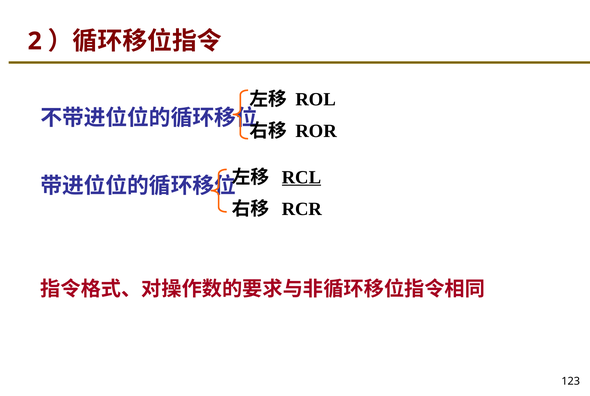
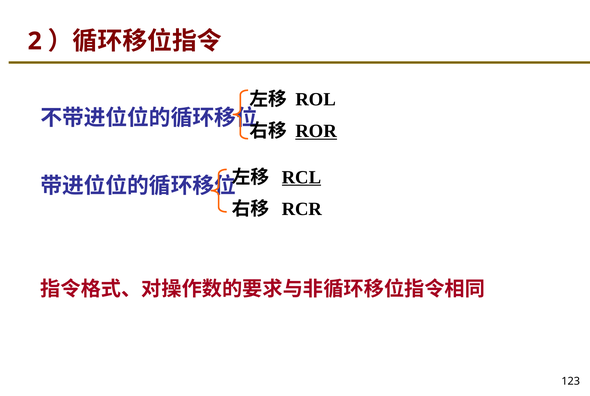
ROR underline: none -> present
